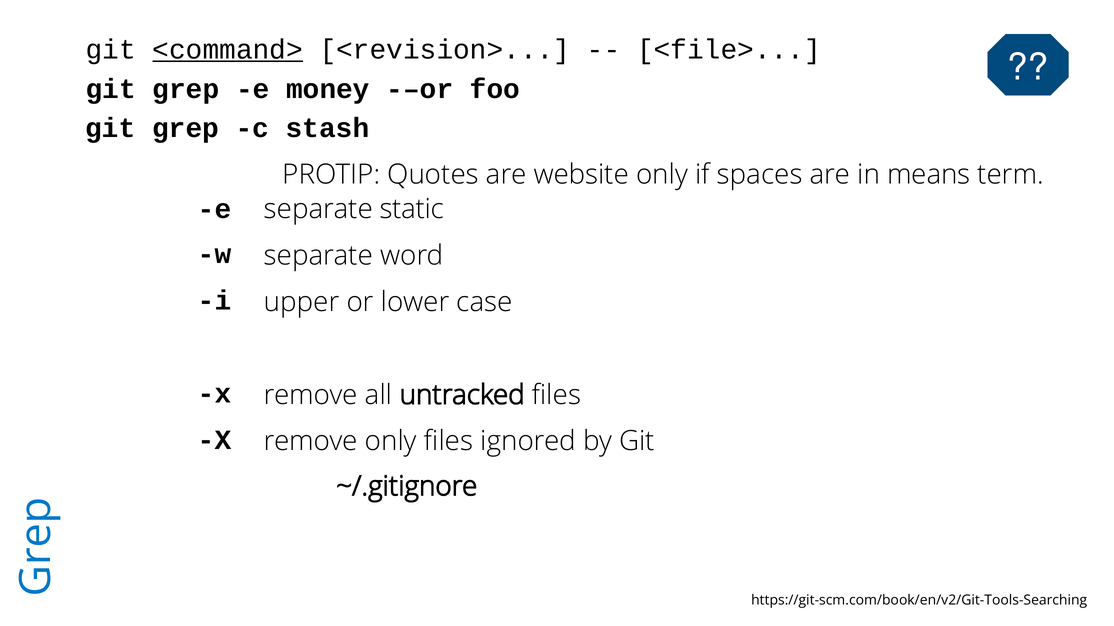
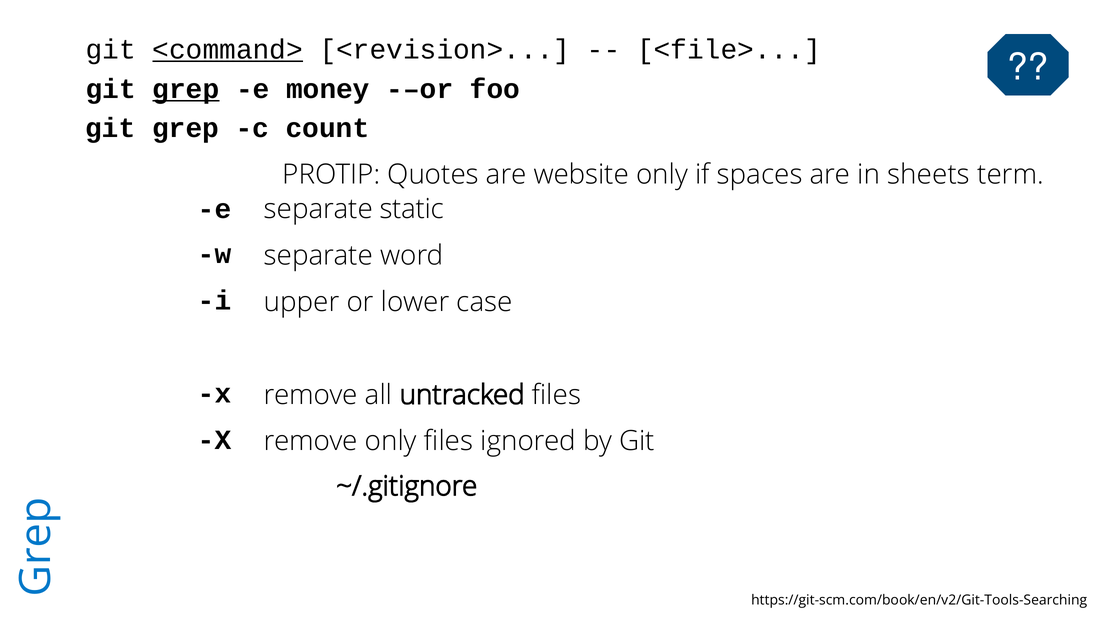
grep at (186, 89) underline: none -> present
stash: stash -> count
means: means -> sheets
